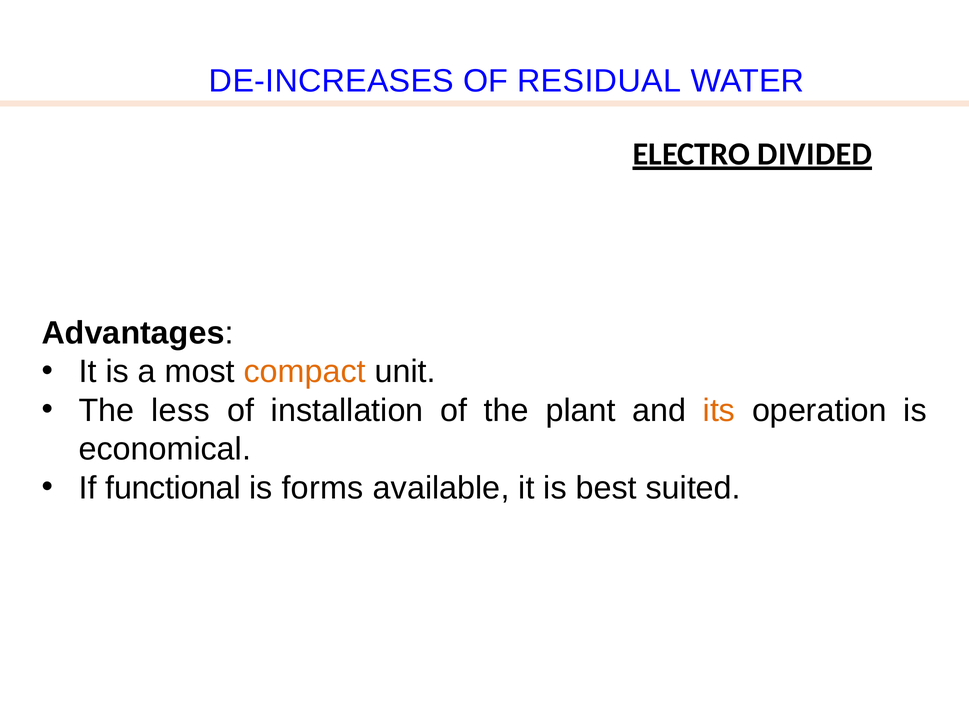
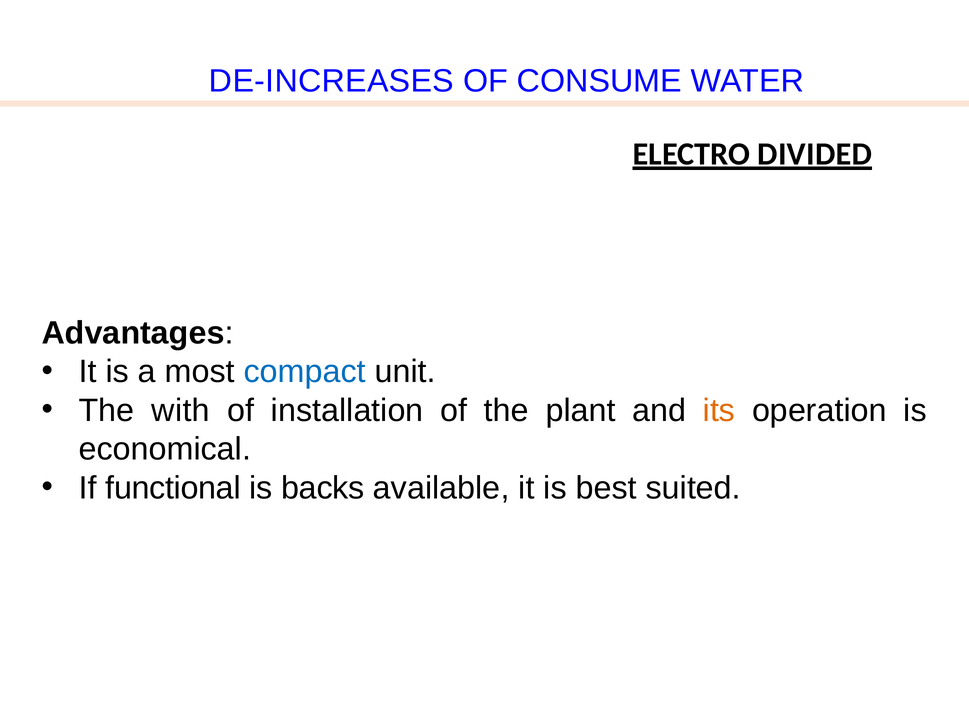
RESIDUAL: RESIDUAL -> CONSUME
compact colour: orange -> blue
less: less -> with
forms: forms -> backs
